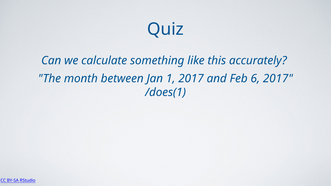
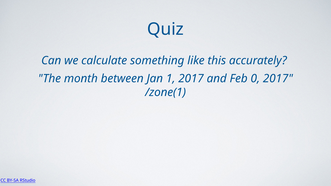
6: 6 -> 0
/does(1: /does(1 -> /zone(1
